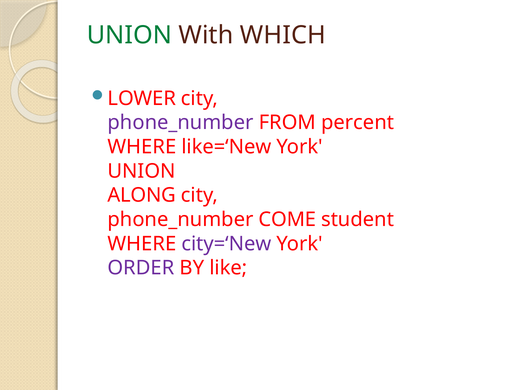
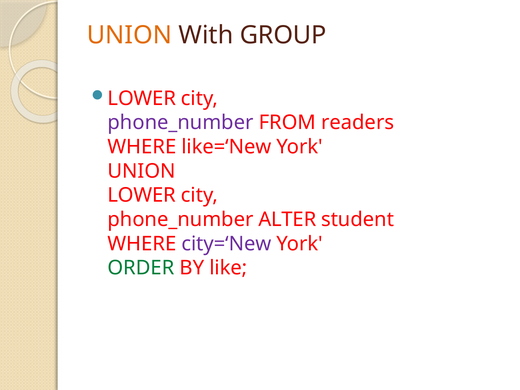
UNION at (129, 35) colour: green -> orange
WHICH: WHICH -> GROUP
percent: percent -> readers
ALONG at (142, 195): ALONG -> LOWER
COME: COME -> ALTER
ORDER colour: purple -> green
